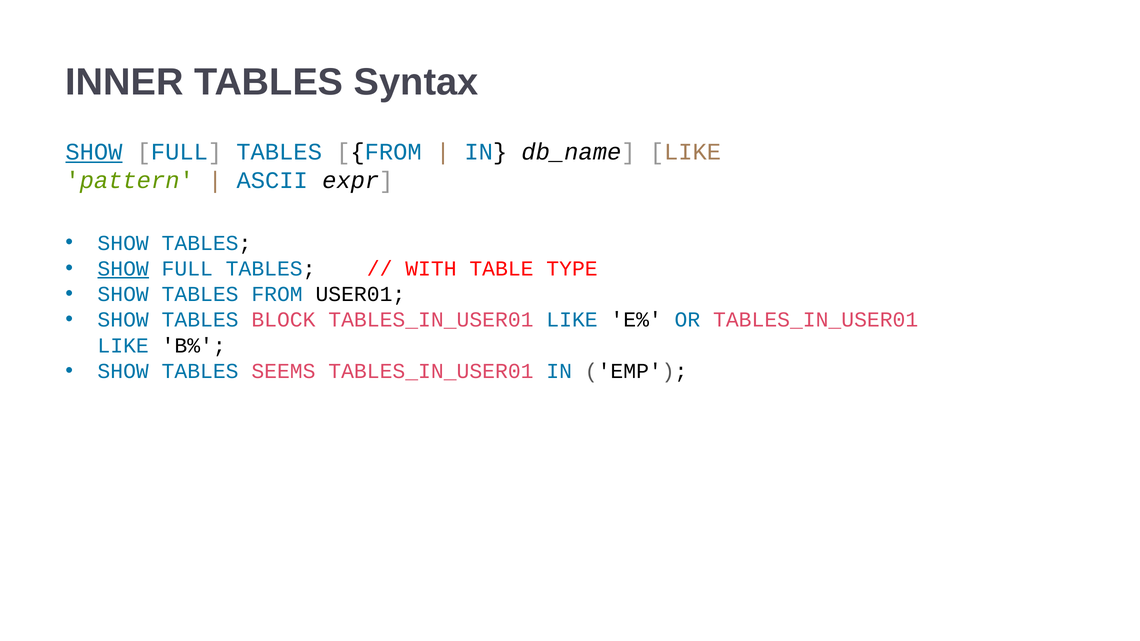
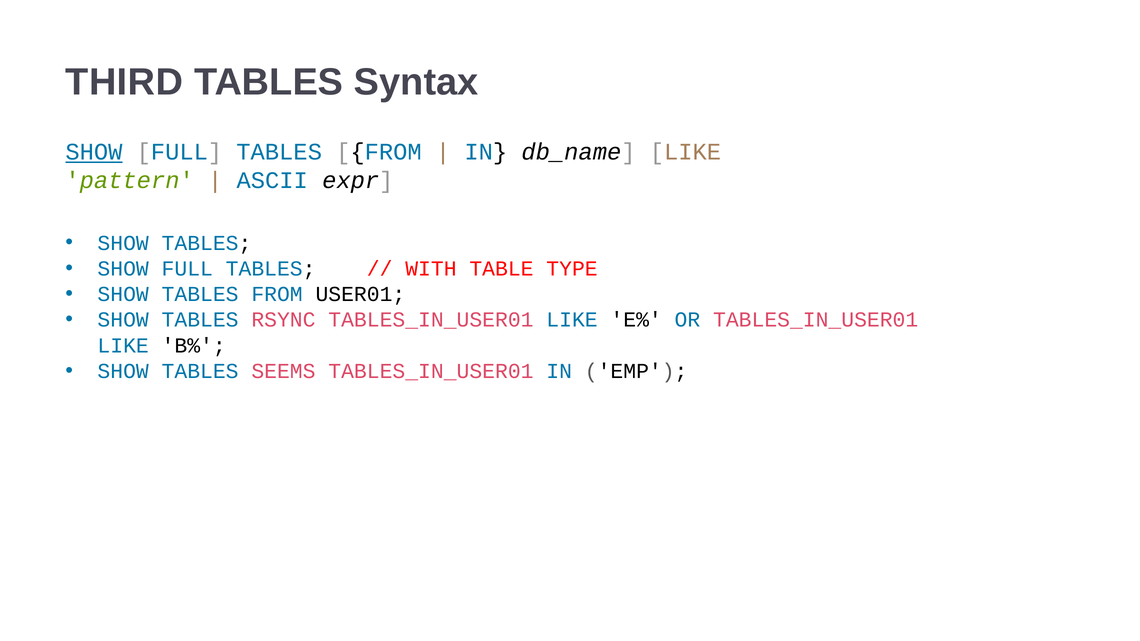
INNER: INNER -> THIRD
SHOW at (123, 269) underline: present -> none
BLOCK: BLOCK -> RSYNC
